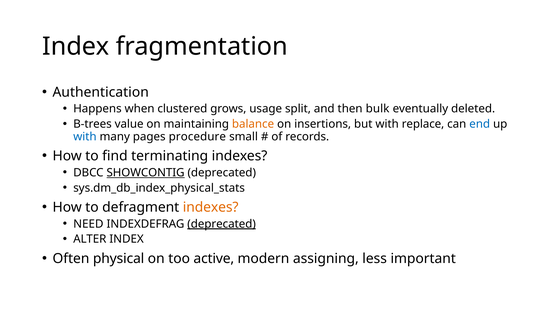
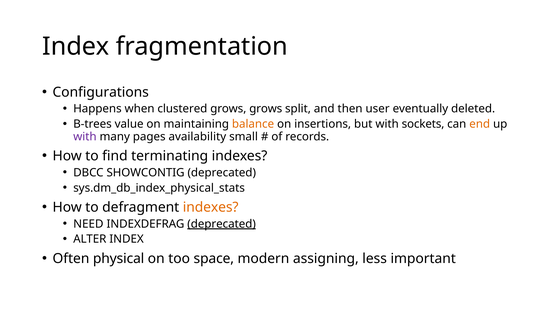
Authentication: Authentication -> Configurations
grows usage: usage -> grows
bulk: bulk -> user
replace: replace -> sockets
end colour: blue -> orange
with at (85, 137) colour: blue -> purple
procedure: procedure -> availability
SHOWCONTIG underline: present -> none
active: active -> space
